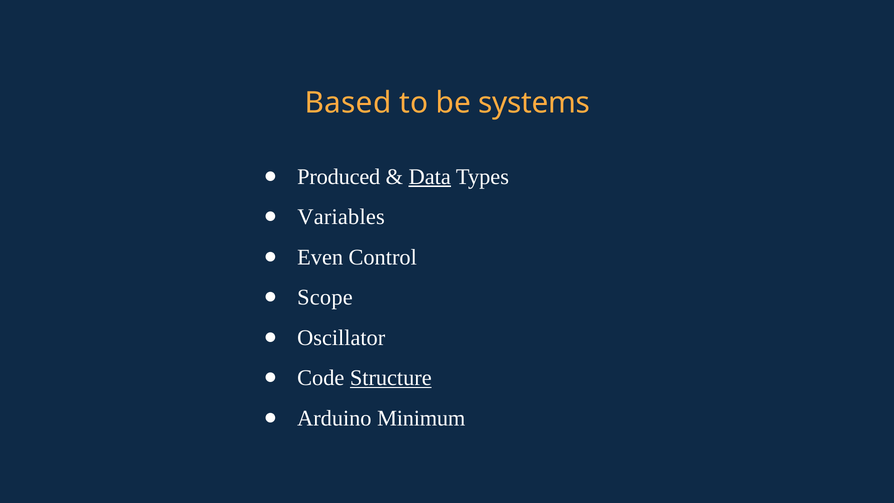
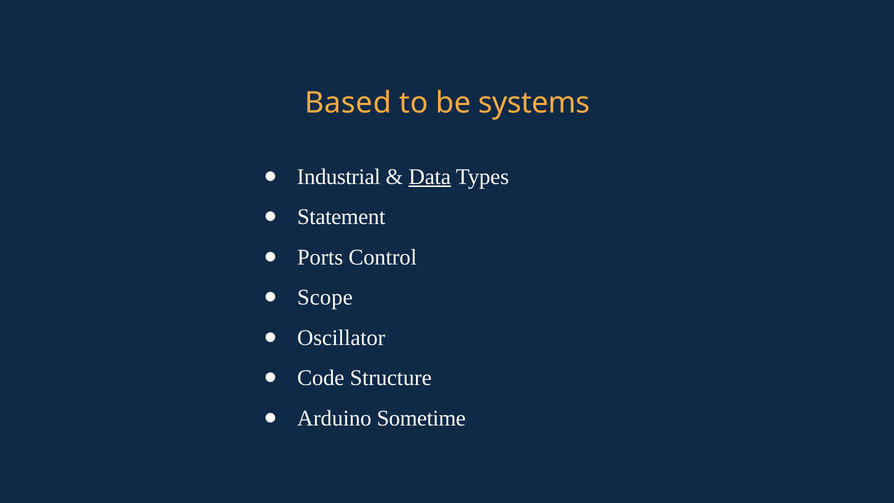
Produced: Produced -> Industrial
Variables: Variables -> Statement
Even: Even -> Ports
Structure underline: present -> none
Minimum: Minimum -> Sometime
